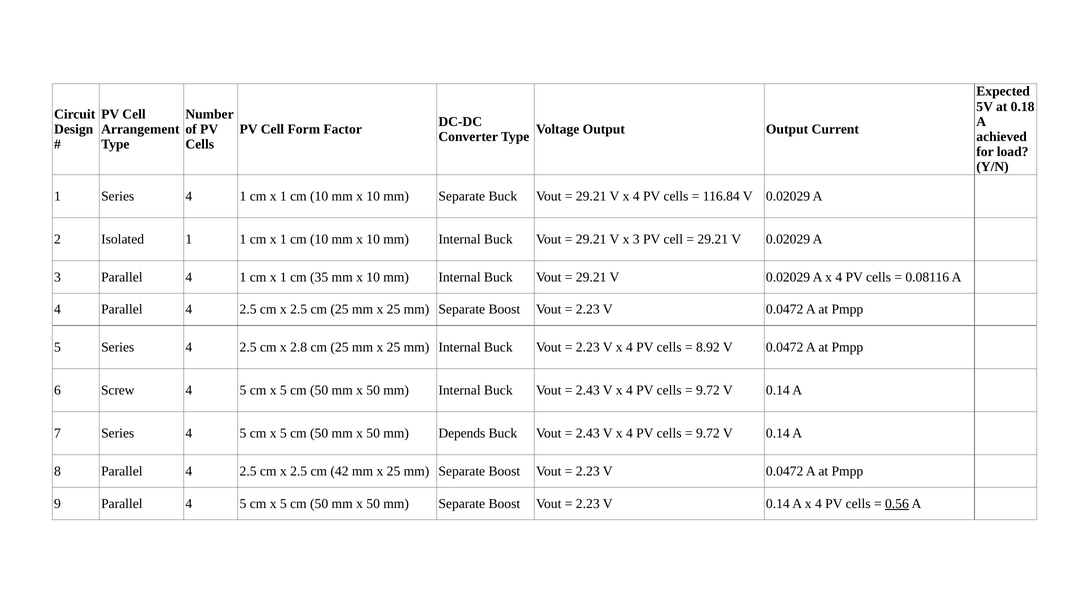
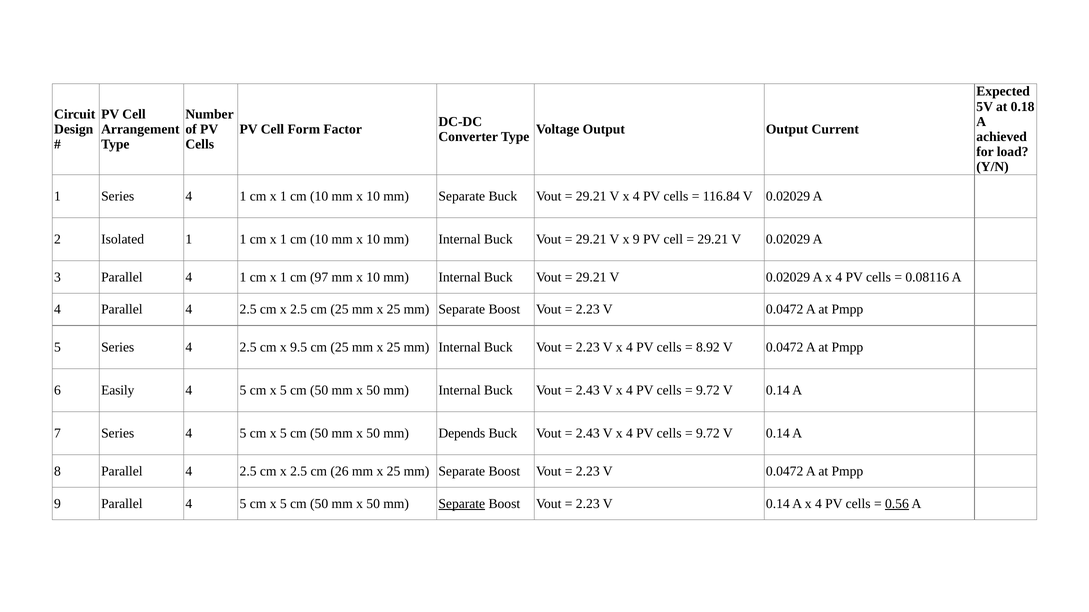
x 3: 3 -> 9
35: 35 -> 97
2.8: 2.8 -> 9.5
Screw: Screw -> Easily
42: 42 -> 26
Separate at (462, 504) underline: none -> present
